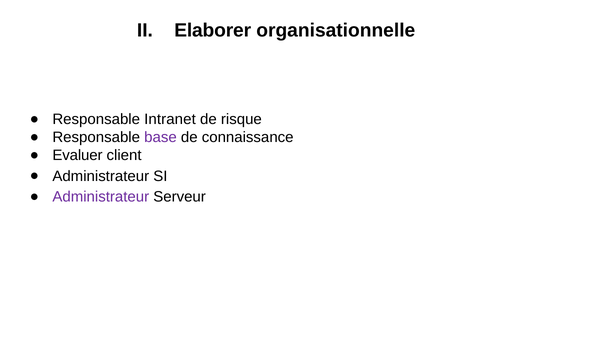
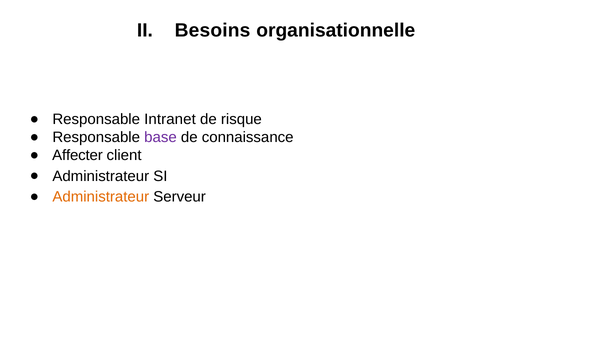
Elaborer: Elaborer -> Besoins
Evaluer: Evaluer -> Affecter
Administrateur at (101, 197) colour: purple -> orange
